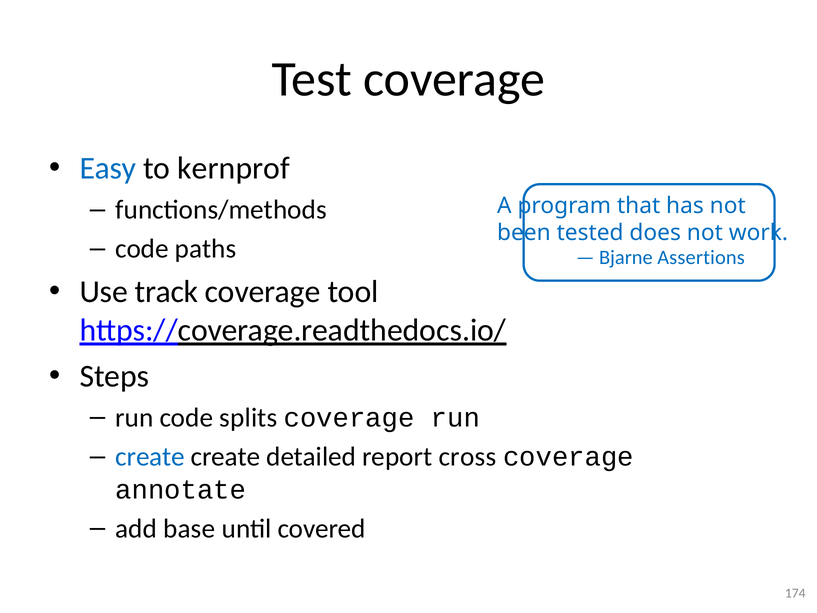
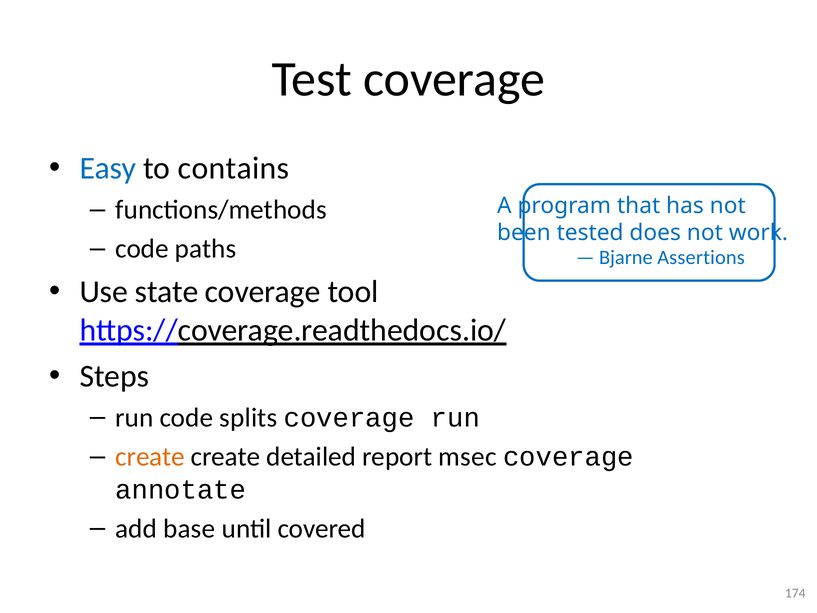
kernprof: kernprof -> contains
track: track -> state
create at (150, 457) colour: blue -> orange
cross: cross -> msec
